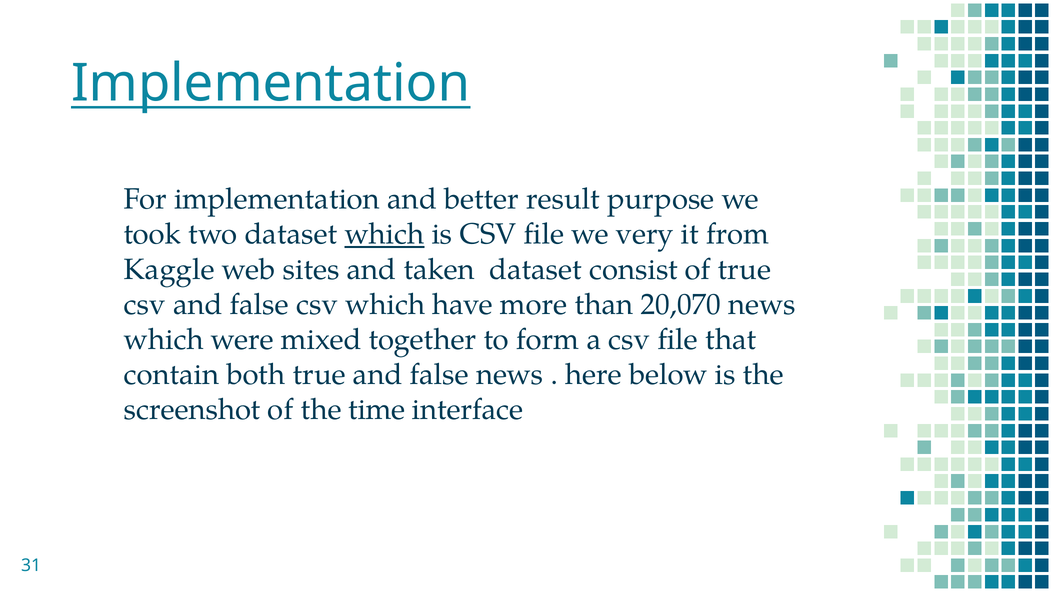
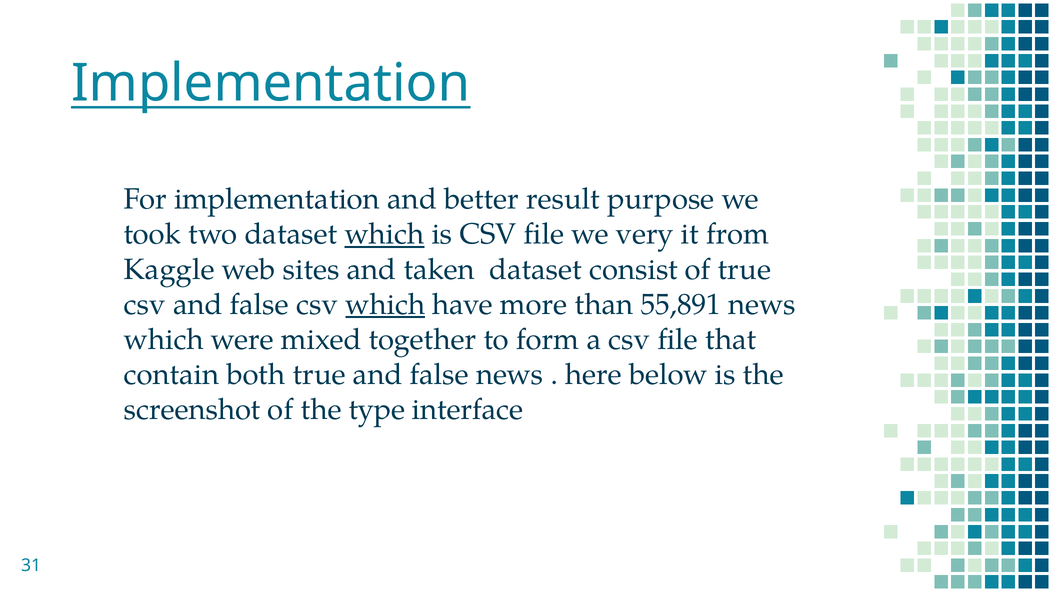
which at (385, 304) underline: none -> present
20,070: 20,070 -> 55,891
time: time -> type
